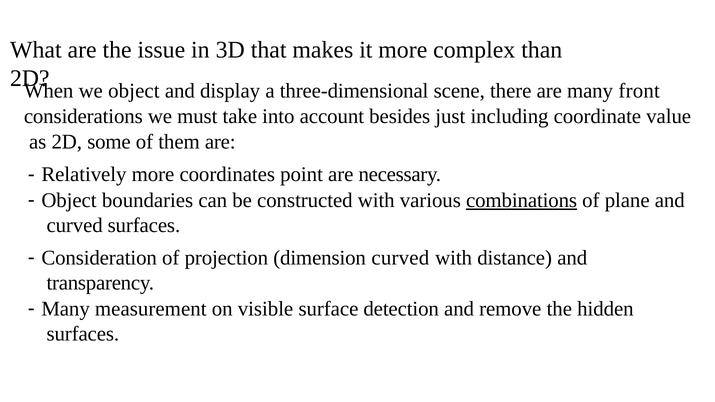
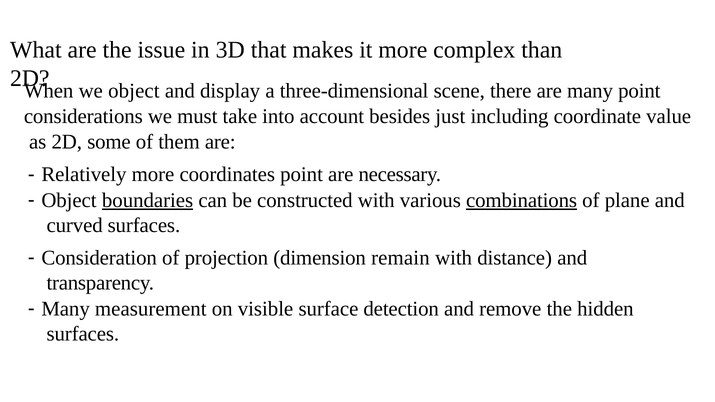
many front: front -> point
boundaries underline: none -> present
dimension curved: curved -> remain
